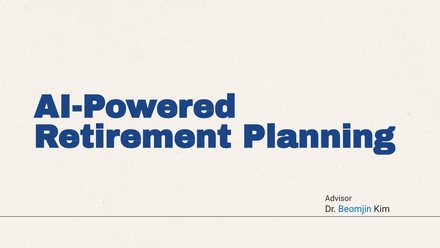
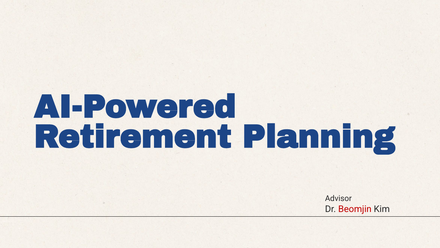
Beomjin colour: blue -> red
